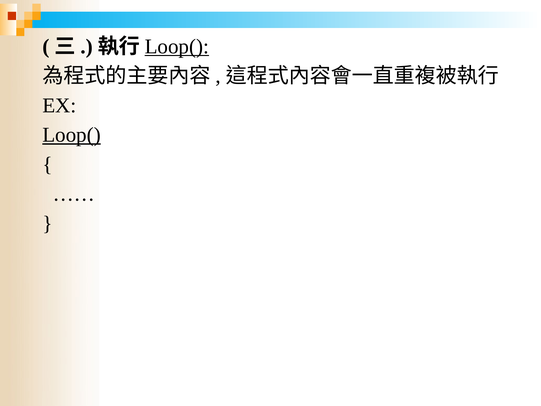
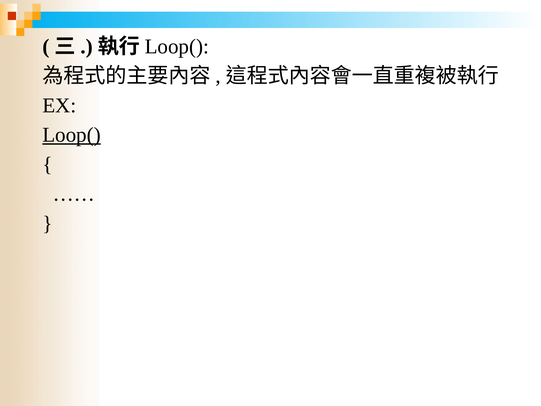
Loop( at (177, 46) underline: present -> none
